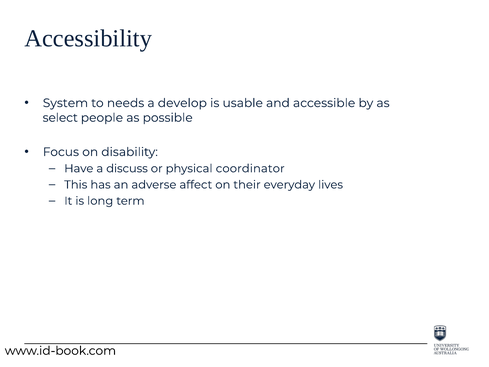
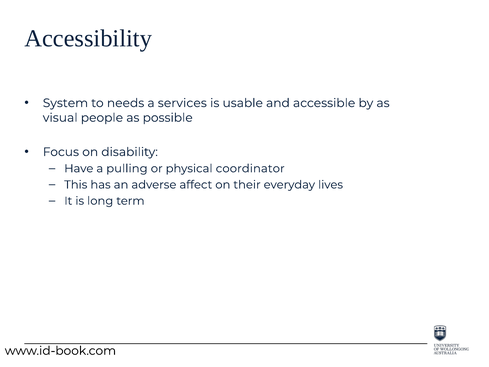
develop: develop -> services
select: select -> visual
discuss: discuss -> pulling
